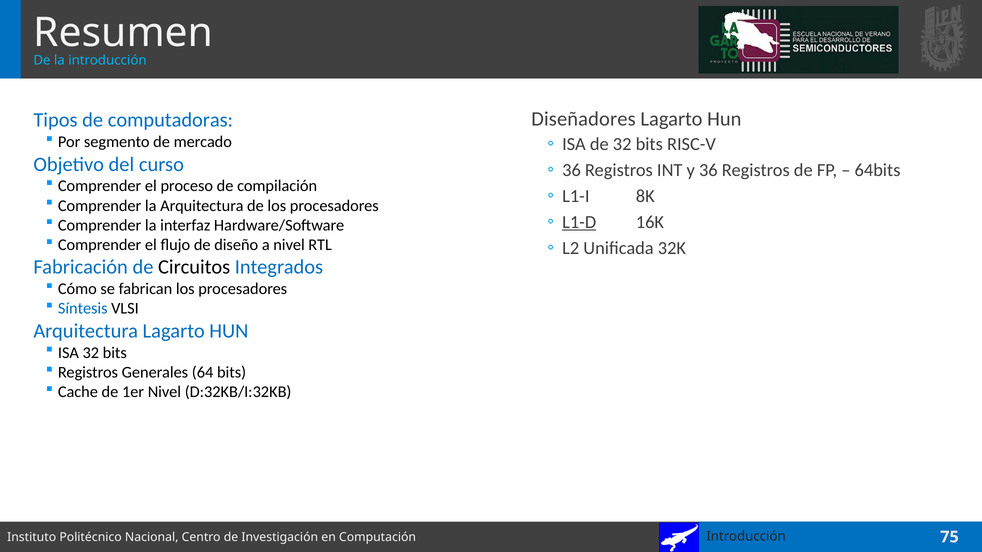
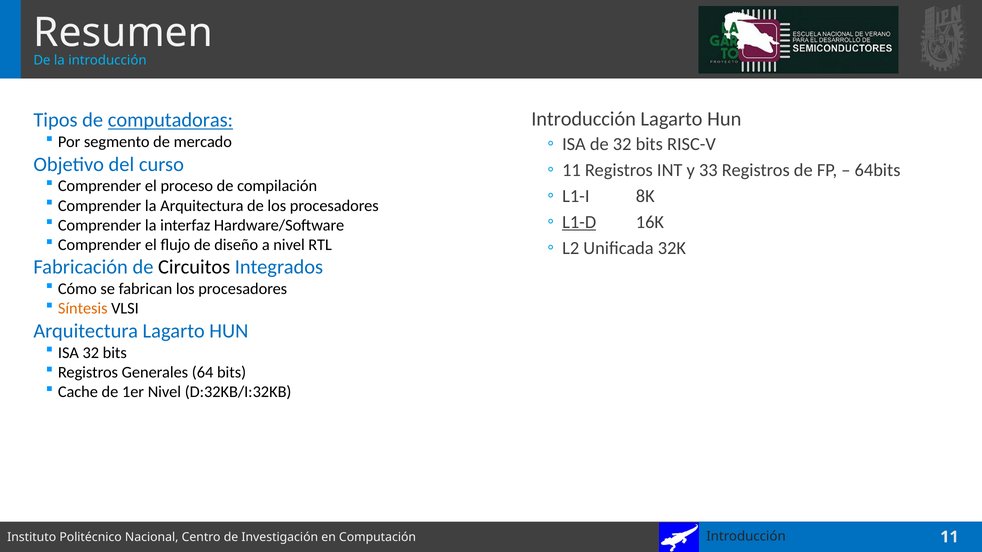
Diseñadores at (583, 119): Diseñadores -> Introducción
computadoras underline: none -> present
36 at (572, 170): 36 -> 11
y 36: 36 -> 33
Síntesis colour: blue -> orange
75 at (949, 537): 75 -> 11
